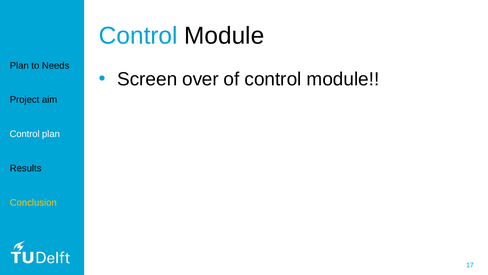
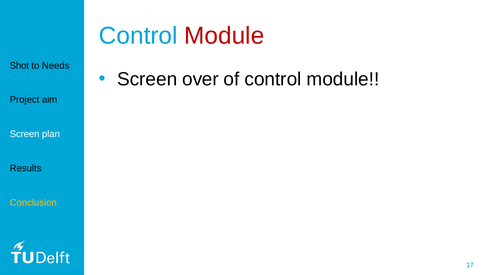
Module at (224, 36) colour: black -> red
Plan at (19, 65): Plan -> Shot
Control at (25, 134): Control -> Screen
